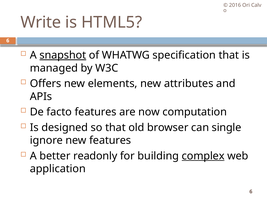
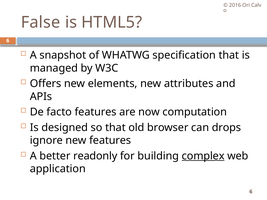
Write: Write -> False
snapshot underline: present -> none
single: single -> drops
